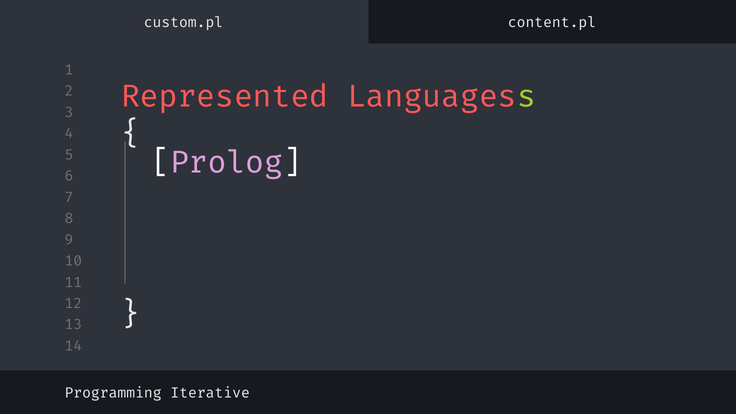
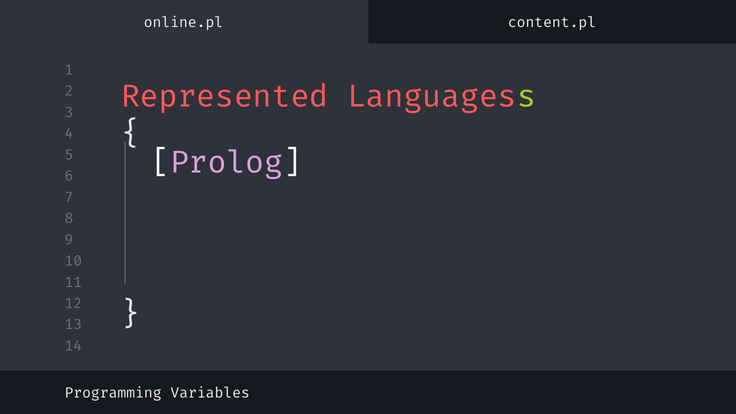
custom.pl: custom.pl -> online.pl
Iterative: Iterative -> Variables
